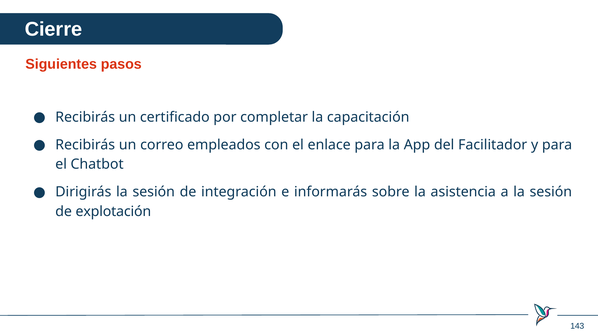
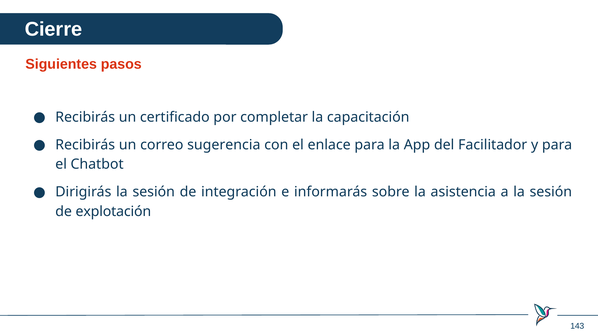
empleados: empleados -> sugerencia
